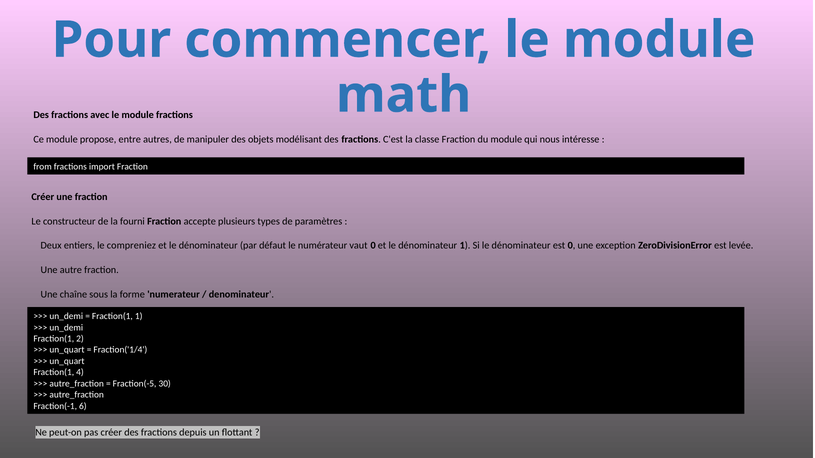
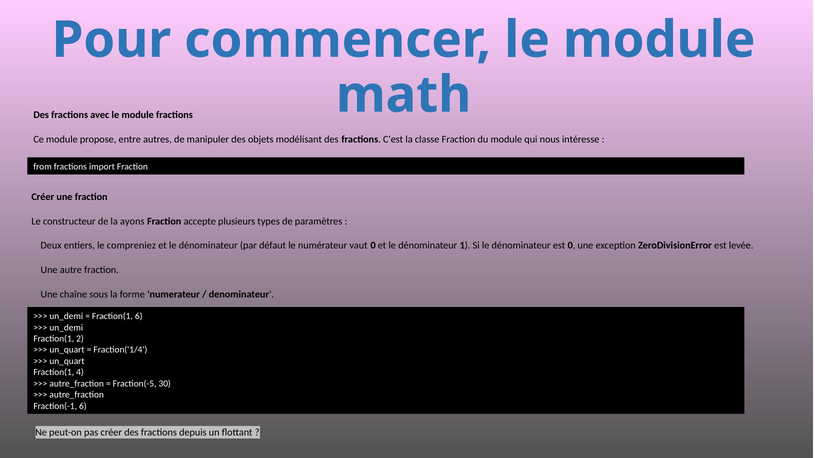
fourni: fourni -> ayons
Fraction(1 1: 1 -> 6
